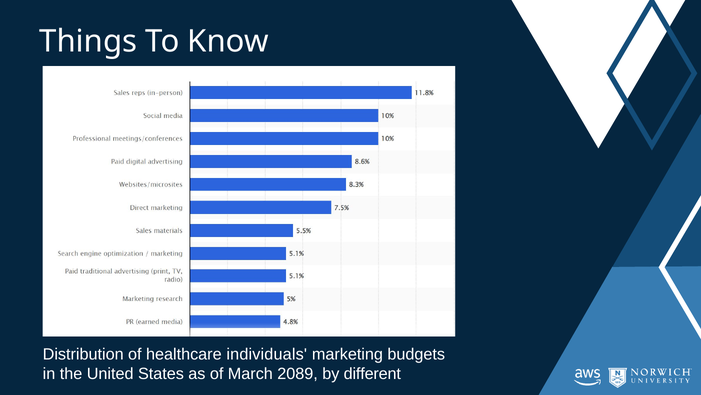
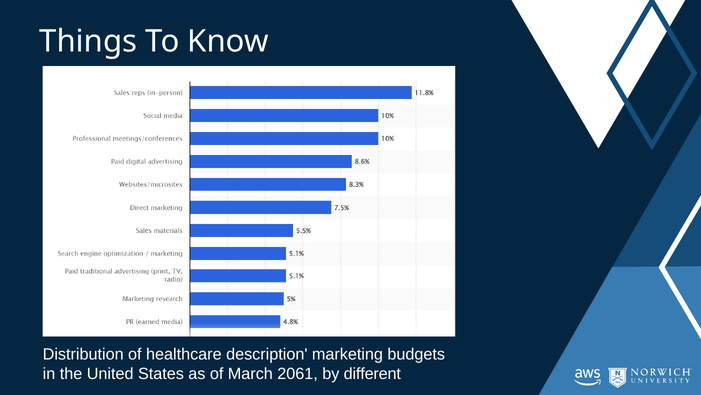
individuals: individuals -> description
2089: 2089 -> 2061
